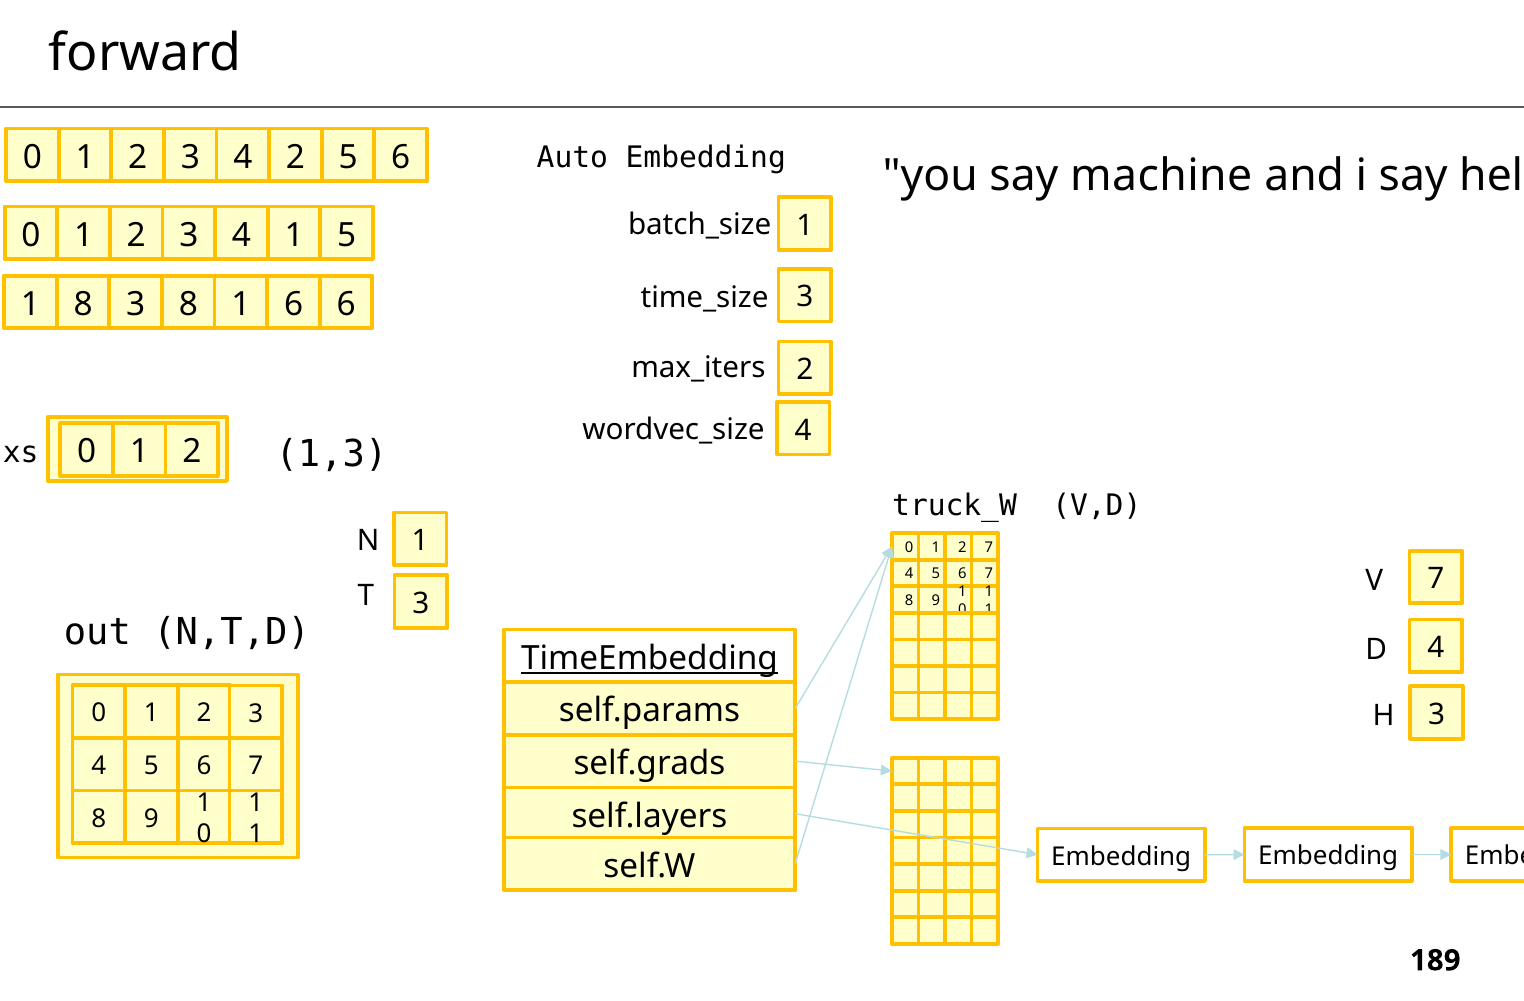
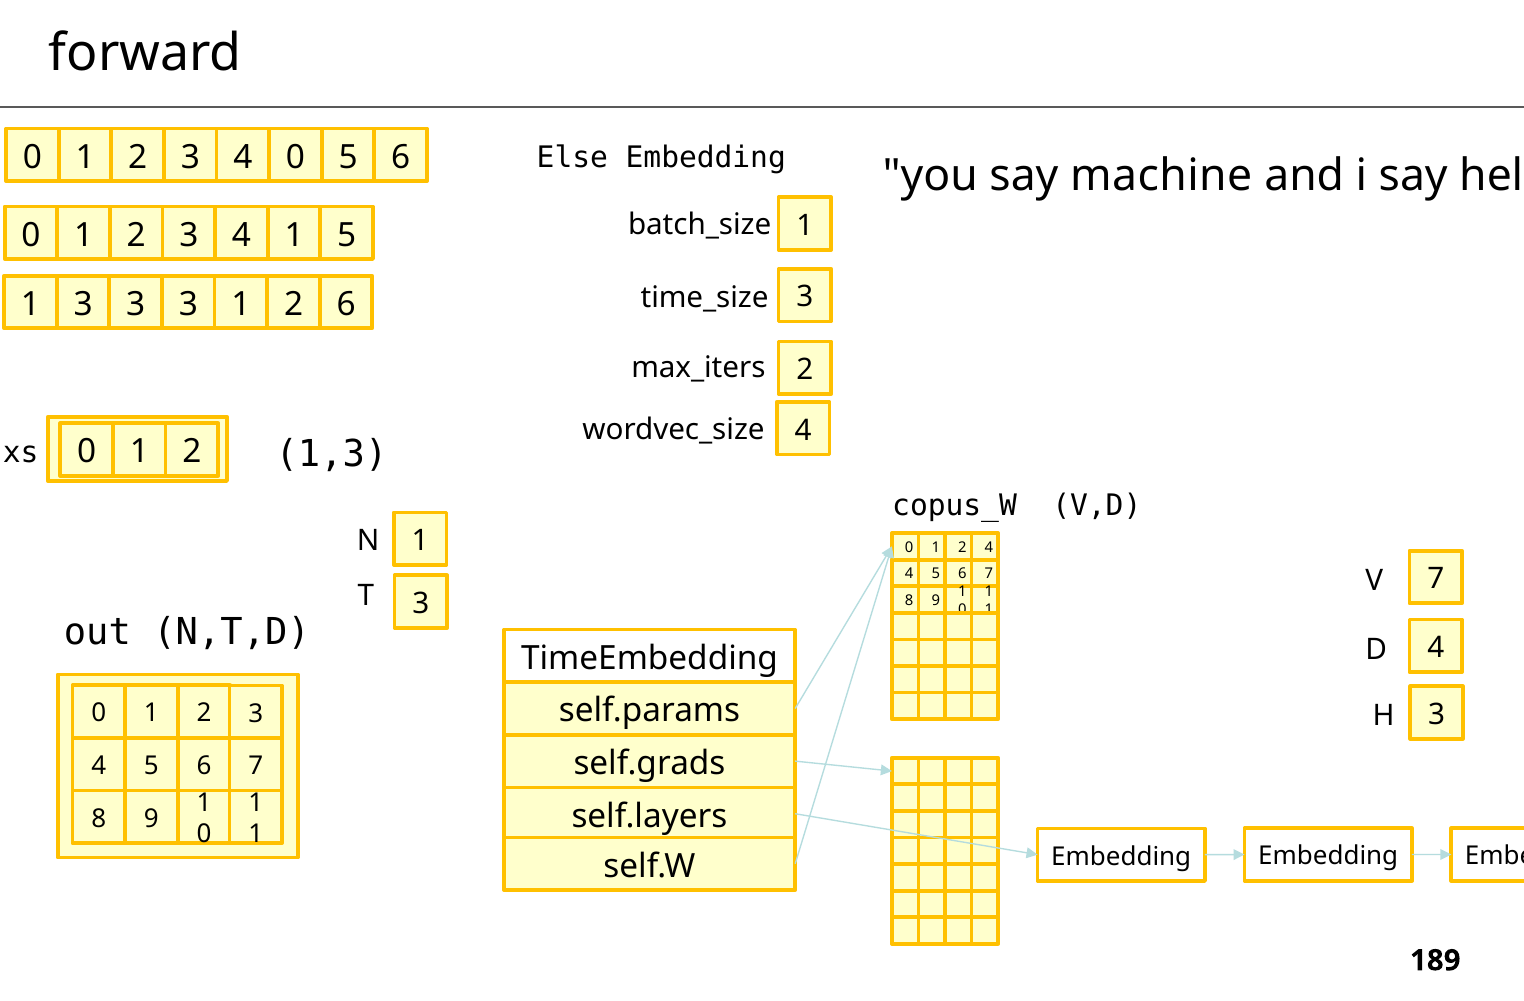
Auto: Auto -> Else
4 2: 2 -> 0
1 8: 8 -> 3
8 at (188, 304): 8 -> 3
6 at (294, 304): 6 -> 2
truck_W: truck_W -> copus_W
7 at (989, 547): 7 -> 4
TimeEmbedding underline: present -> none
